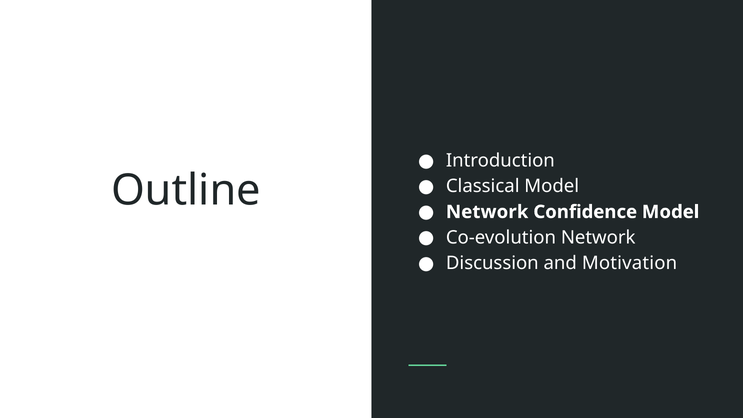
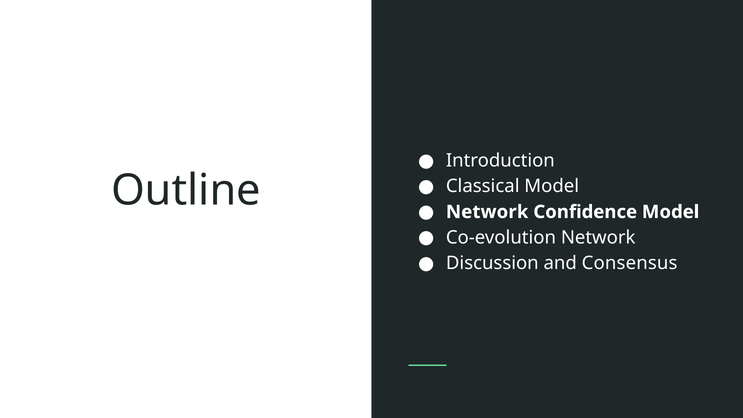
Motivation: Motivation -> Consensus
